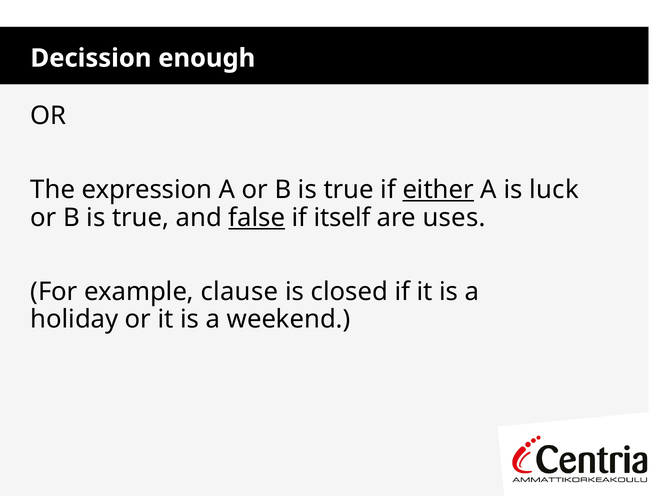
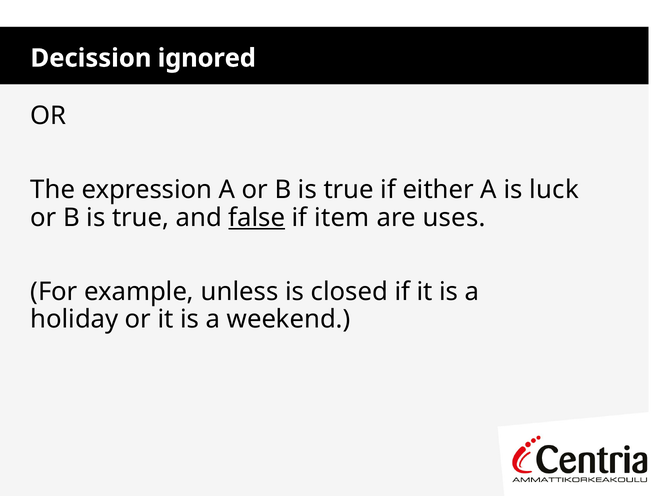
enough: enough -> ignored
either underline: present -> none
itself: itself -> item
clause: clause -> unless
